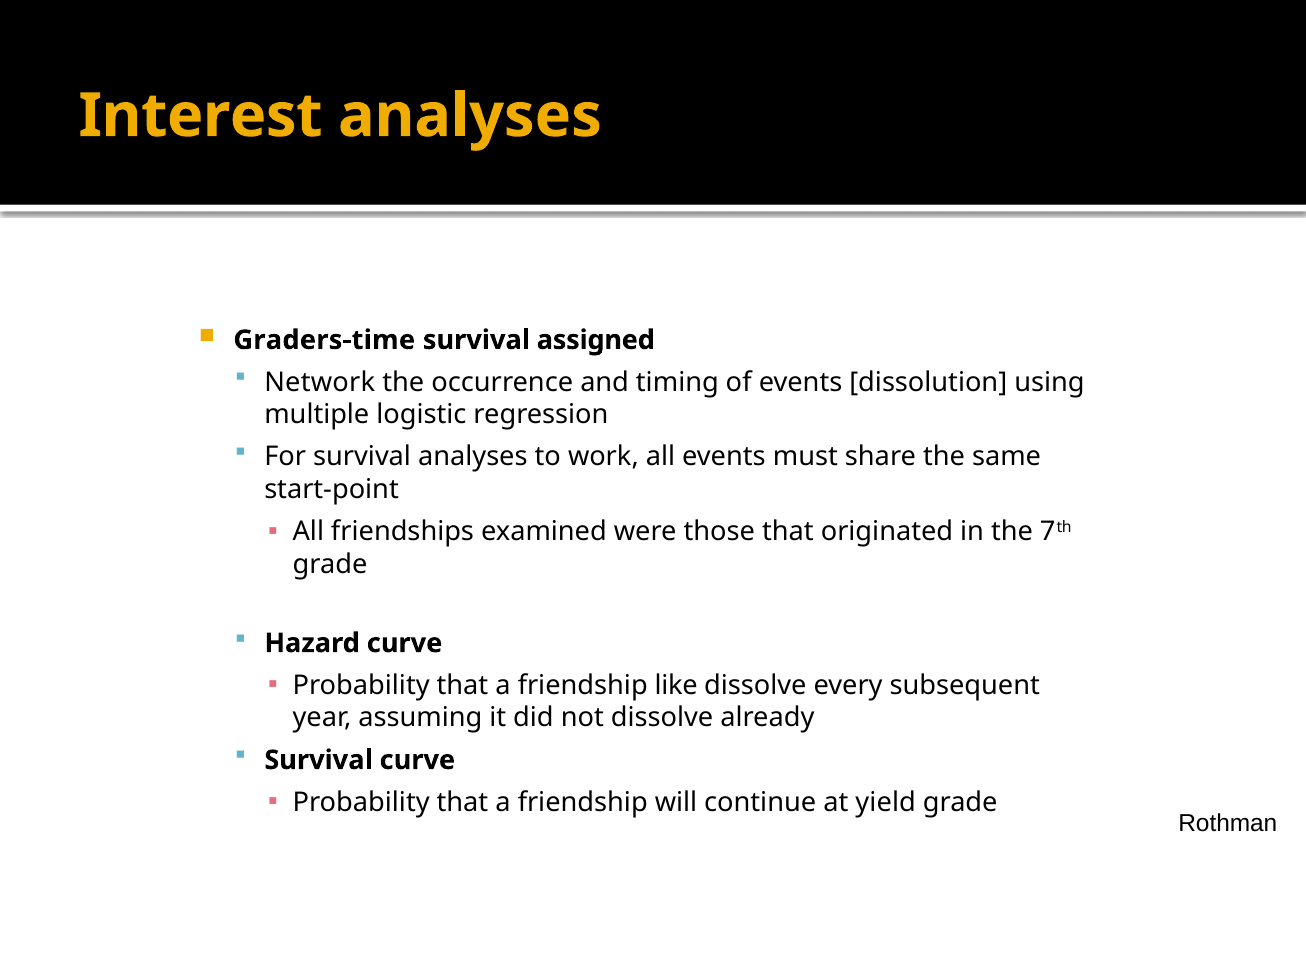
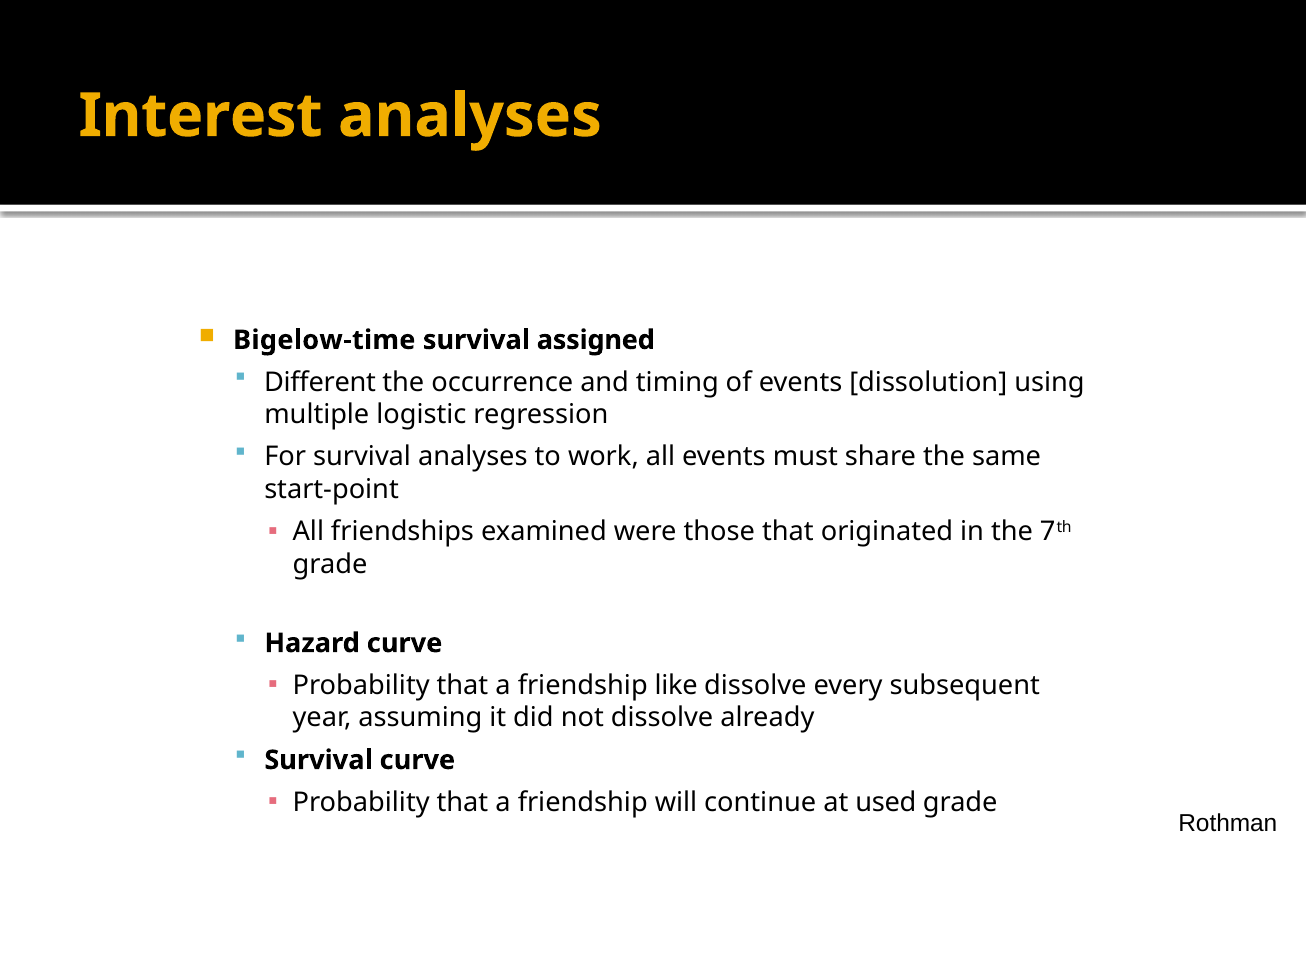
Graders-time: Graders-time -> Bigelow-time
Network: Network -> Different
yield: yield -> used
